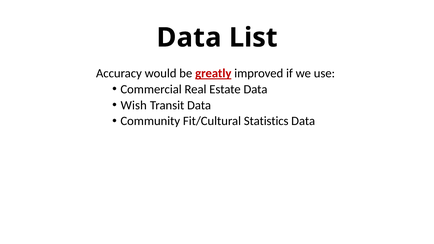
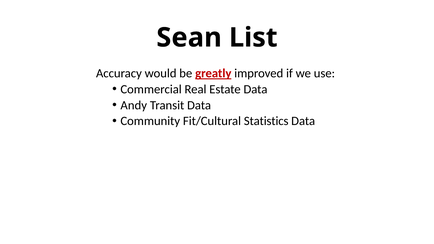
Data at (189, 38): Data -> Sean
Wish: Wish -> Andy
